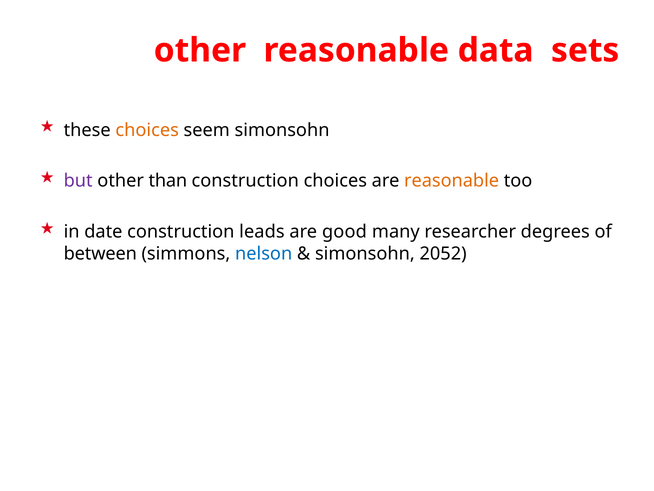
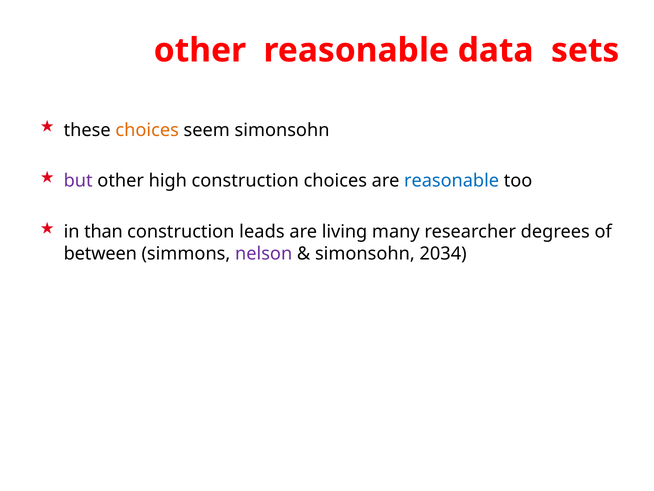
than: than -> high
reasonable at (452, 181) colour: orange -> blue
date: date -> than
good: good -> living
nelson colour: blue -> purple
2052: 2052 -> 2034
